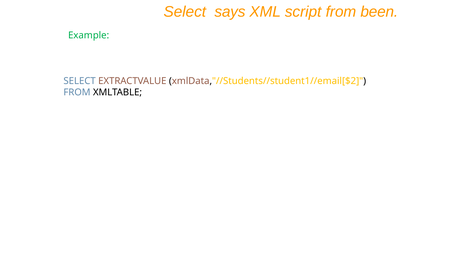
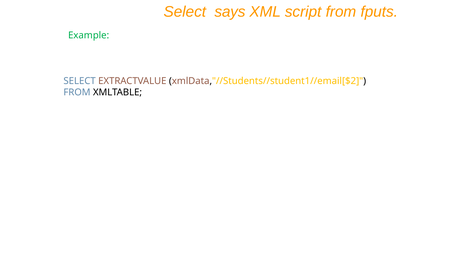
been: been -> fputs
